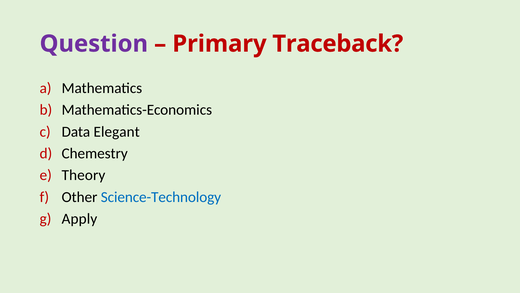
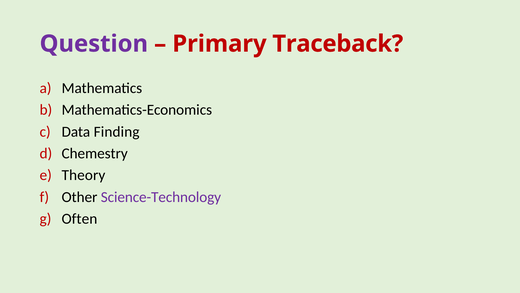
Elegant: Elegant -> Finding
Science-Technology colour: blue -> purple
Apply: Apply -> Often
